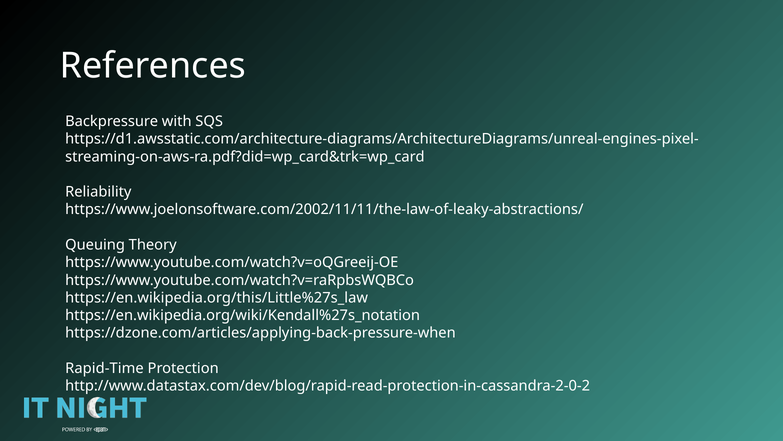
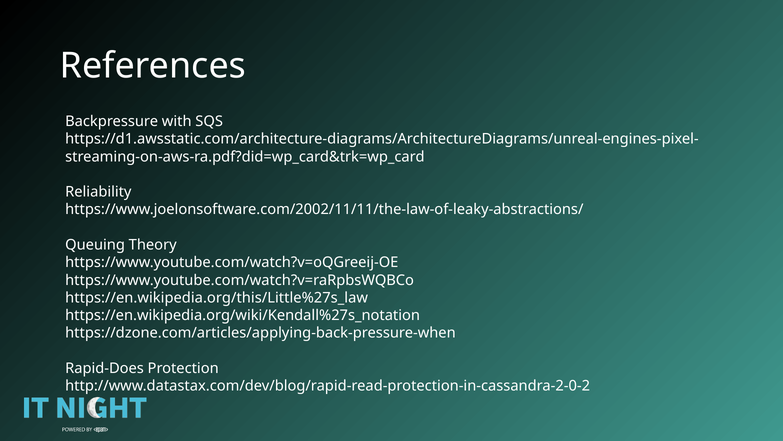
Rapid-Time: Rapid-Time -> Rapid-Does
